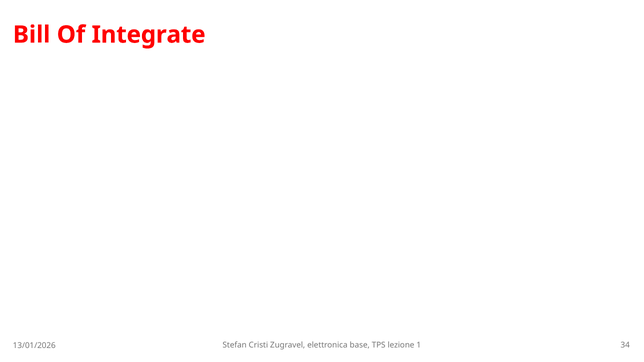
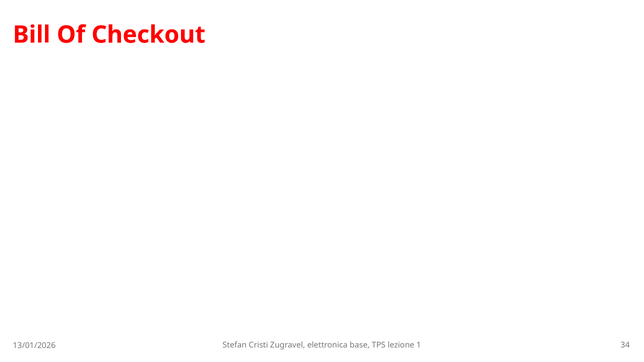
Integrate: Integrate -> Checkout
